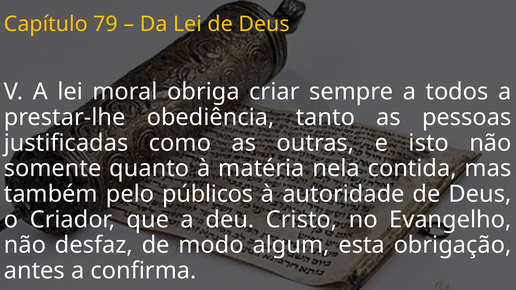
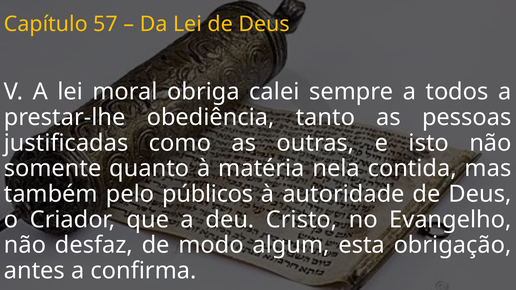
79: 79 -> 57
criar: criar -> calei
